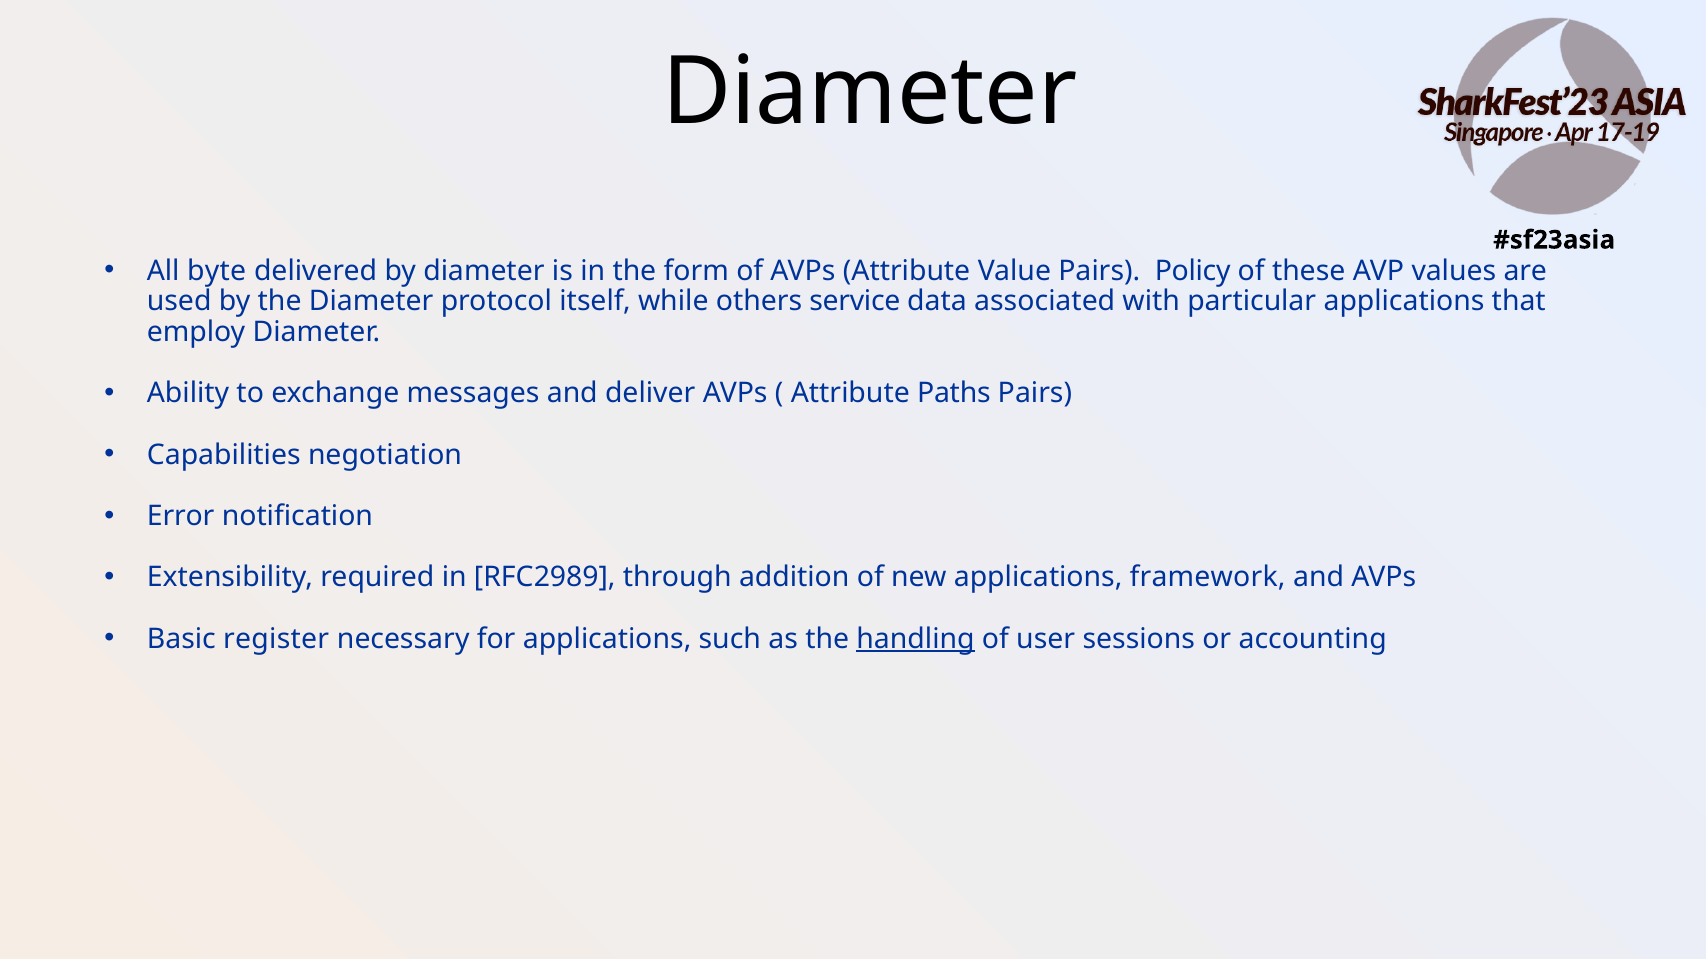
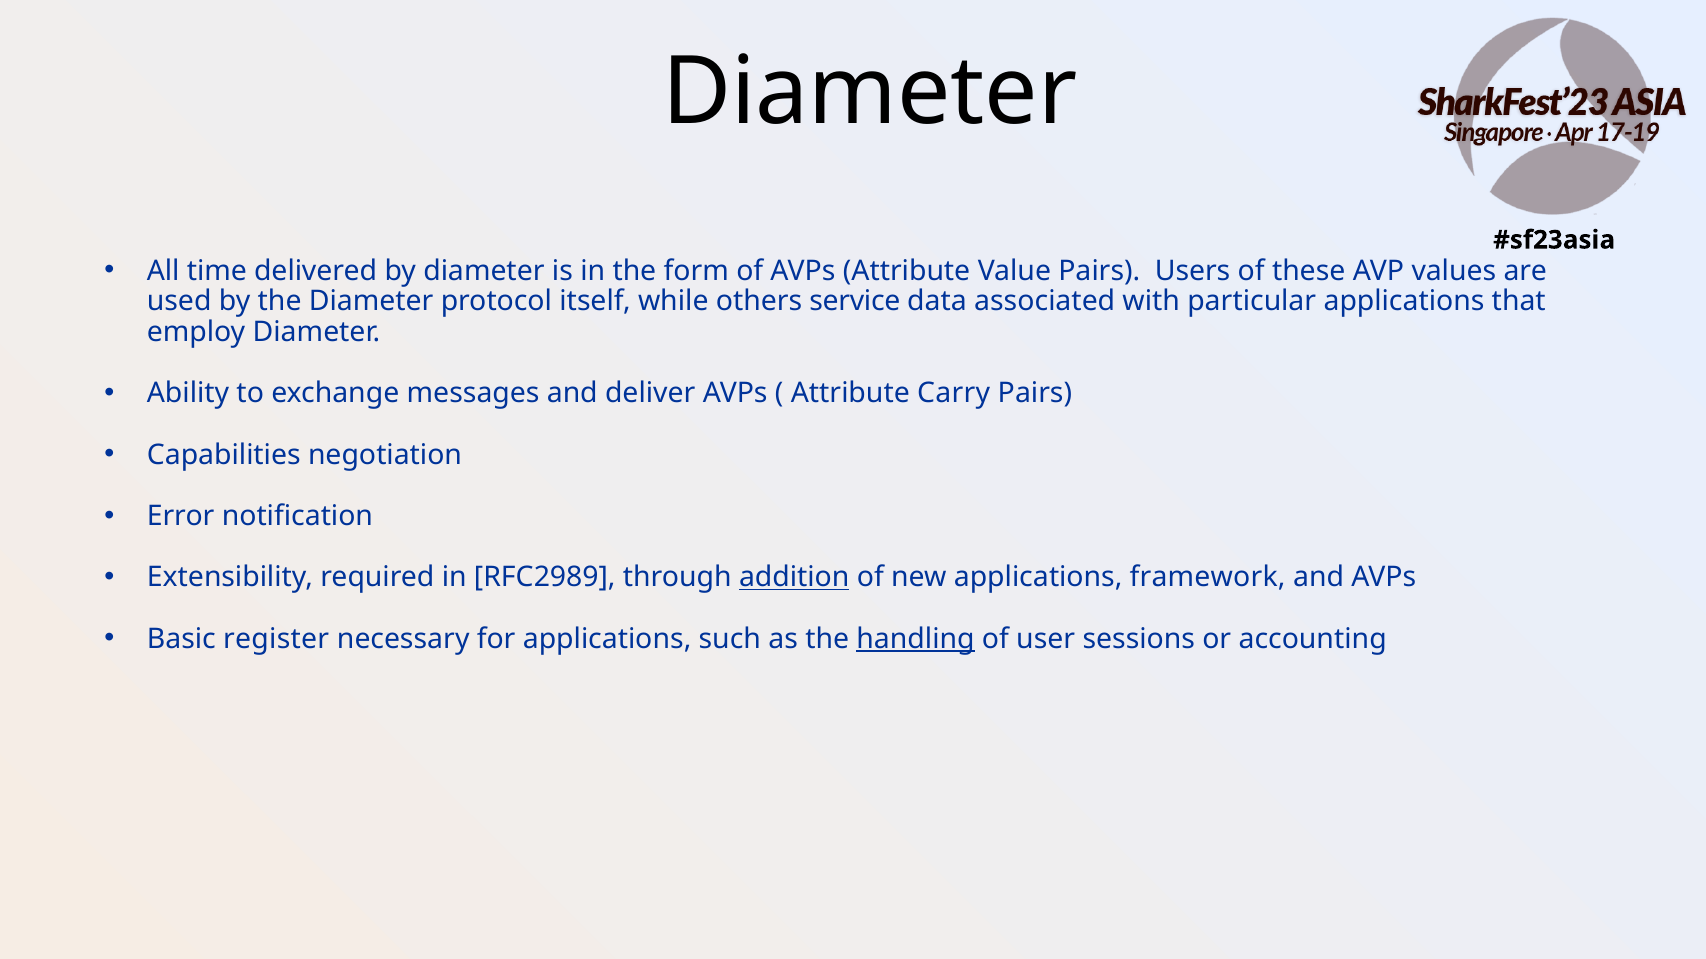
byte: byte -> time
Policy: Policy -> Users
Paths: Paths -> Carry
addition underline: none -> present
